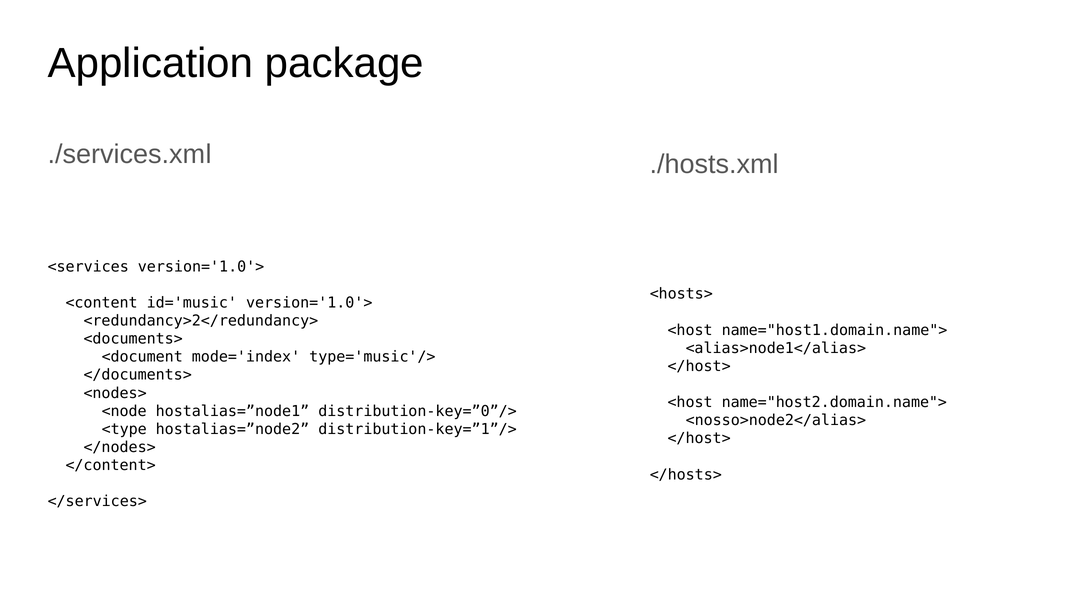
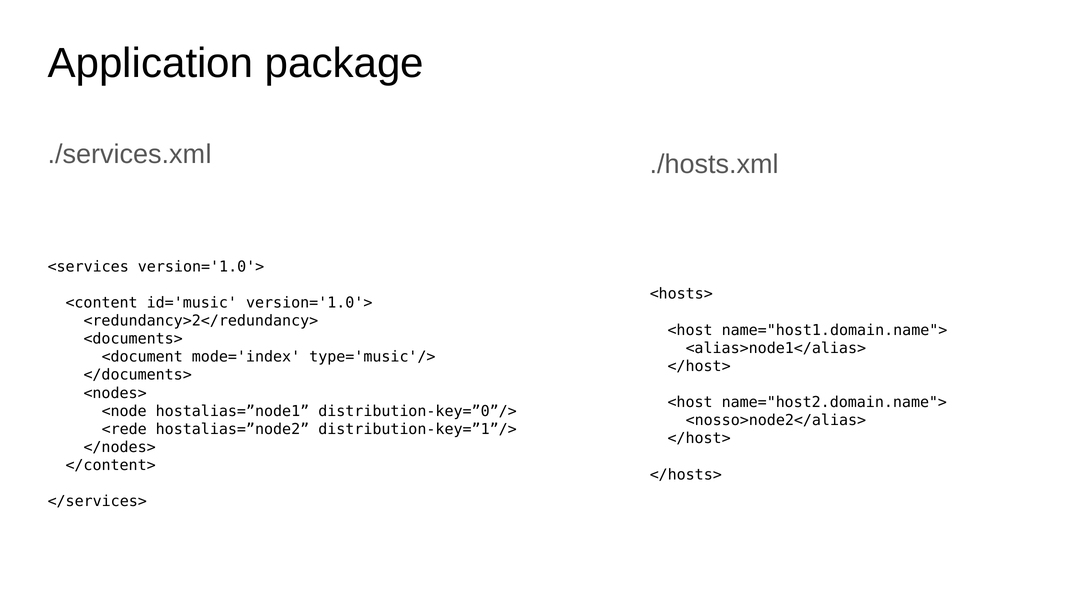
<type: <type -> <rede
